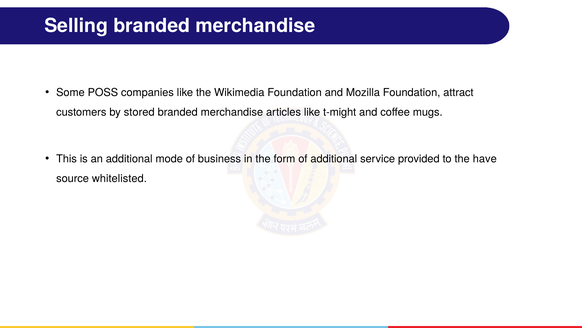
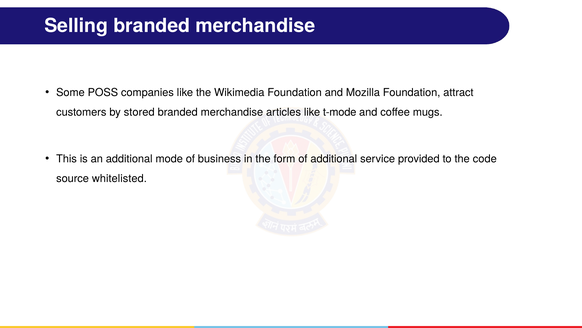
t-might: t-might -> t-mode
have: have -> code
